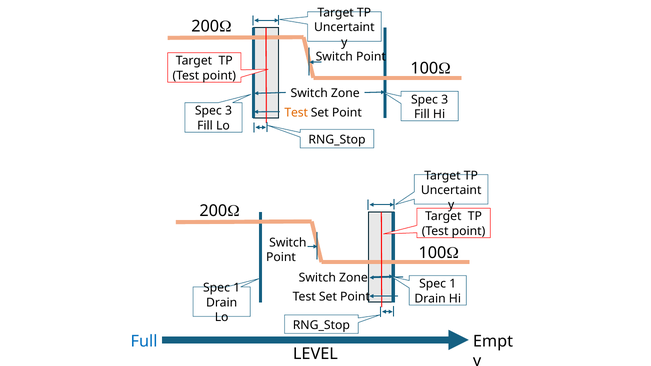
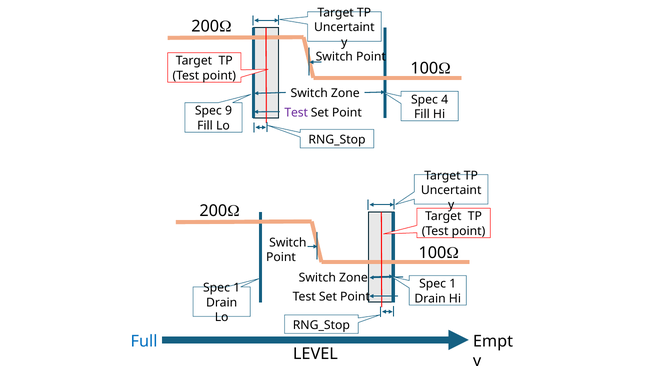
3 at (445, 100): 3 -> 4
3 at (229, 111): 3 -> 9
Test at (296, 113) colour: orange -> purple
